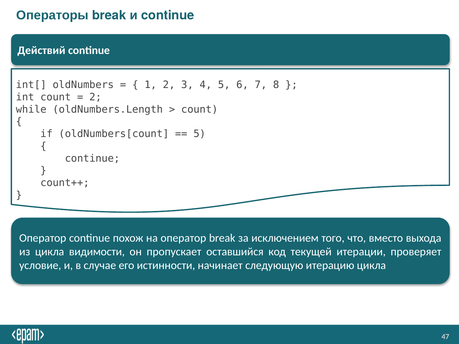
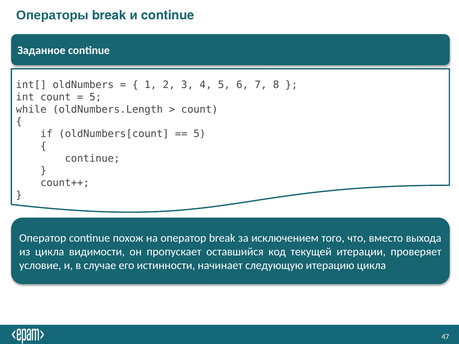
Действий: Действий -> Заданное
2 at (95, 97): 2 -> 5
